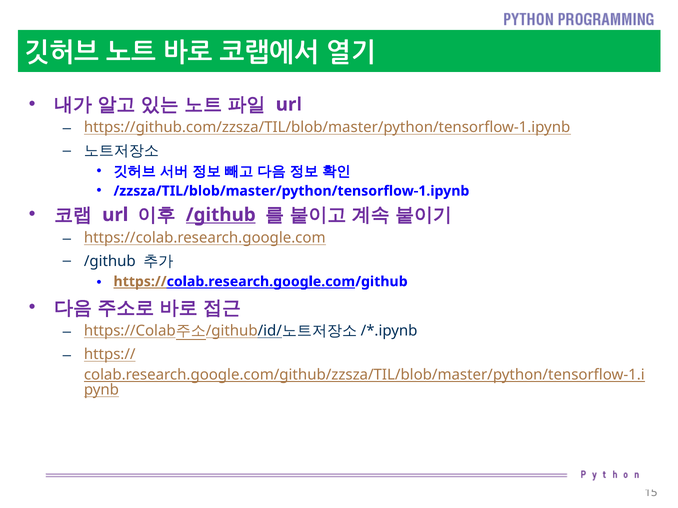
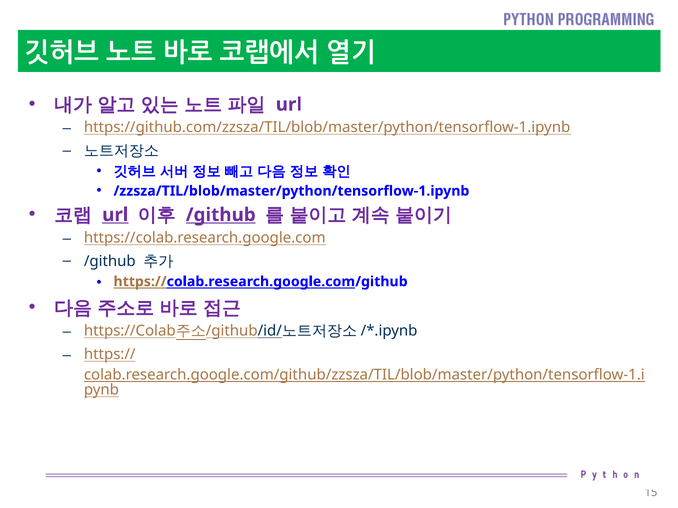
url at (115, 215) underline: none -> present
